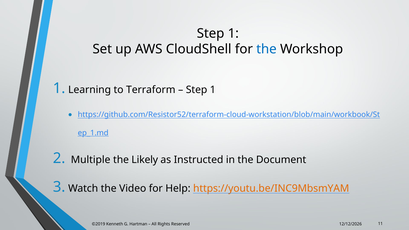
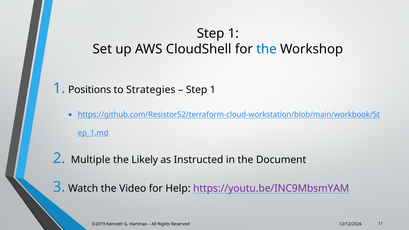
Learning: Learning -> Positions
Terraform: Terraform -> Strategies
https://youtu.be/INC9MbsmYAM colour: orange -> purple
